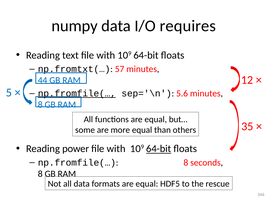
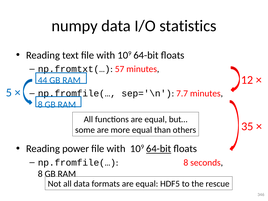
requires: requires -> statistics
np.fromfile(… at (77, 93) underline: present -> none
5.6: 5.6 -> 7.7
